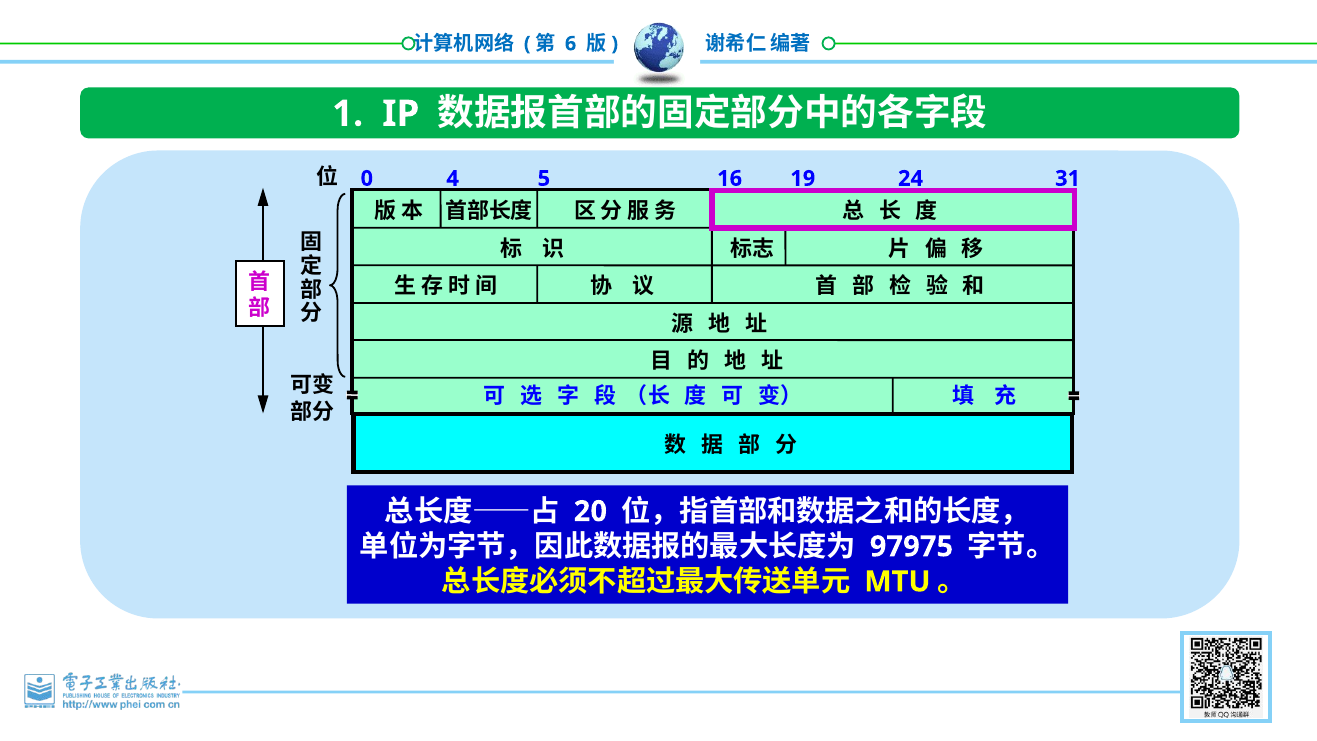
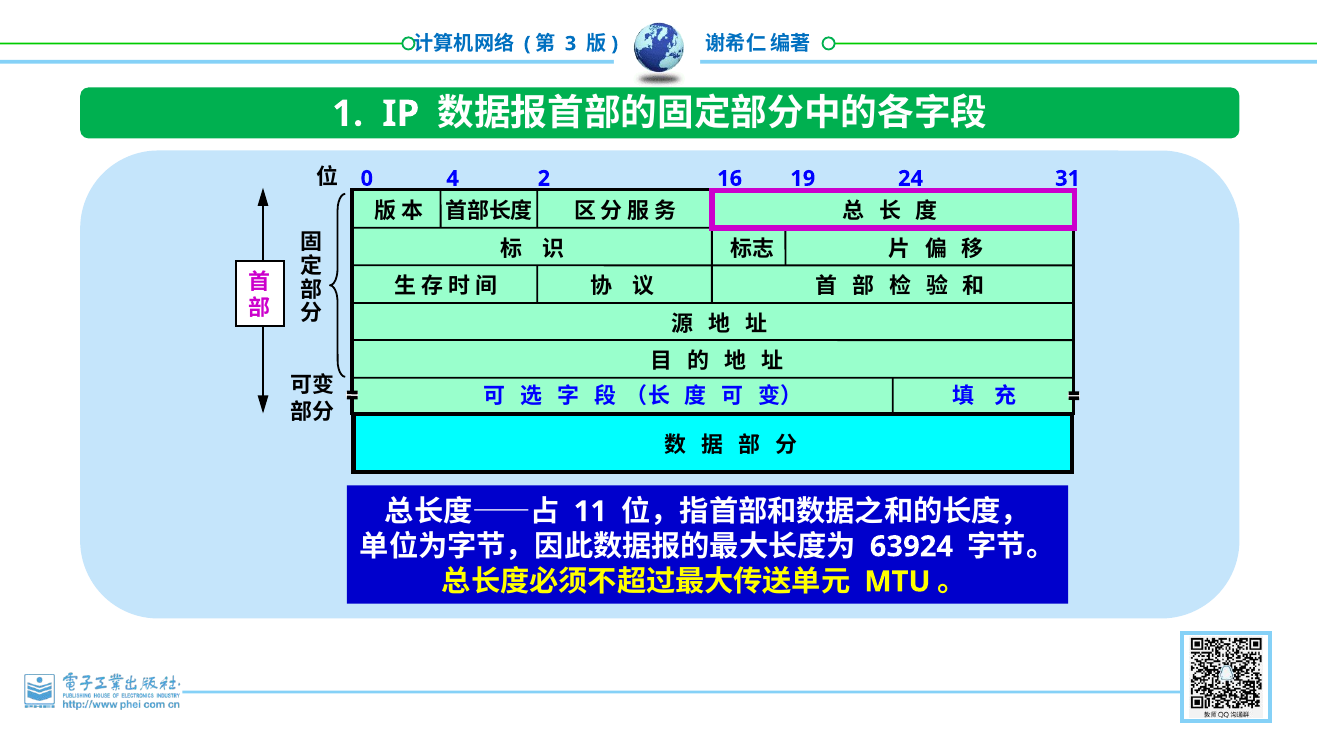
6: 6 -> 3
5: 5 -> 2
20: 20 -> 11
97975: 97975 -> 63924
